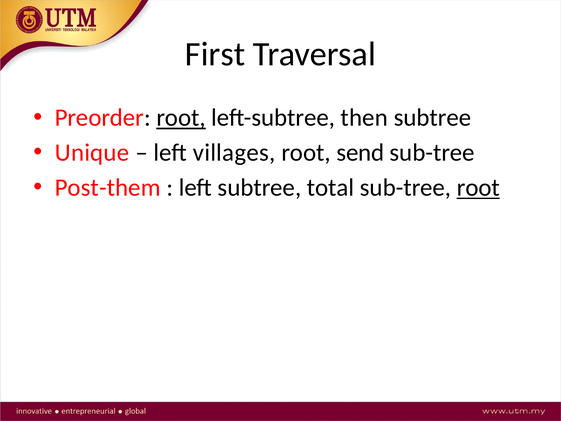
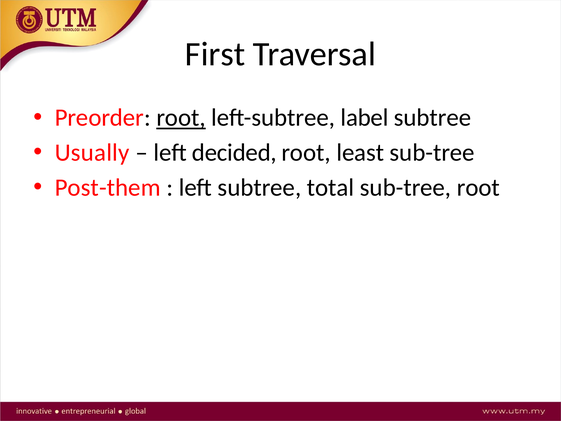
then: then -> label
Unique: Unique -> Usually
villages: villages -> decided
send: send -> least
root at (478, 188) underline: present -> none
